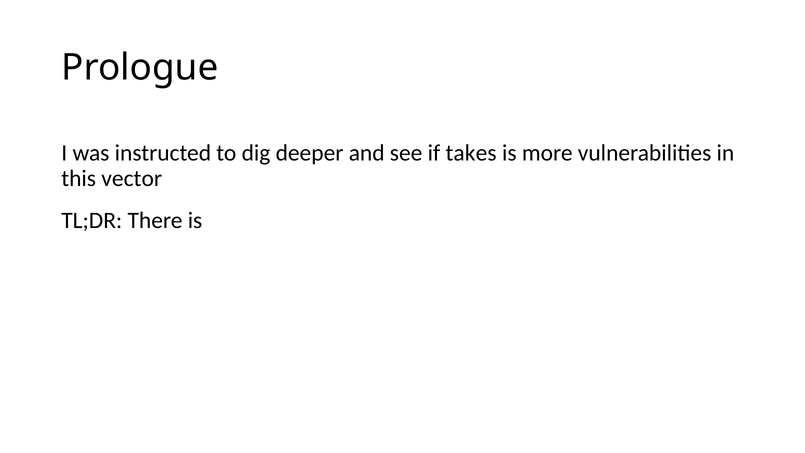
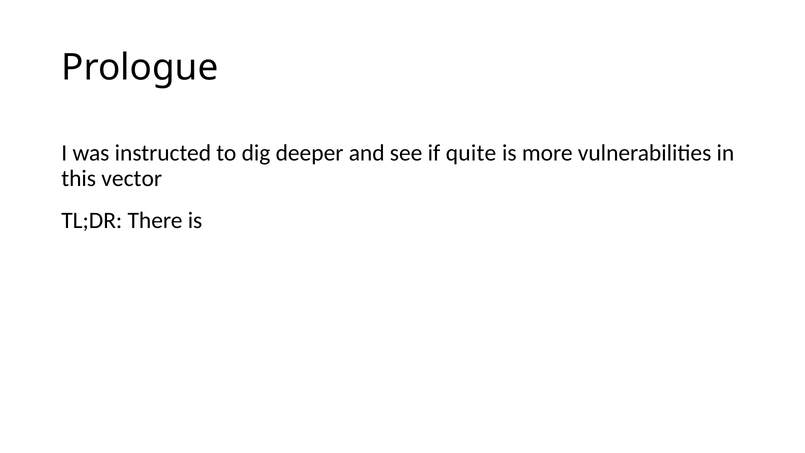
takes: takes -> quite
